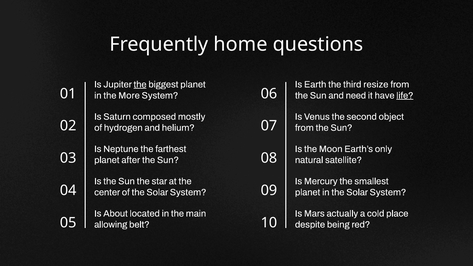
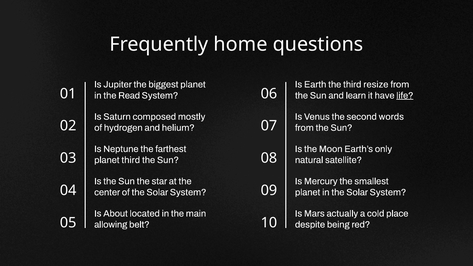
the at (140, 84) underline: present -> none
More: More -> Read
need: need -> learn
object: object -> words
planet after: after -> third
